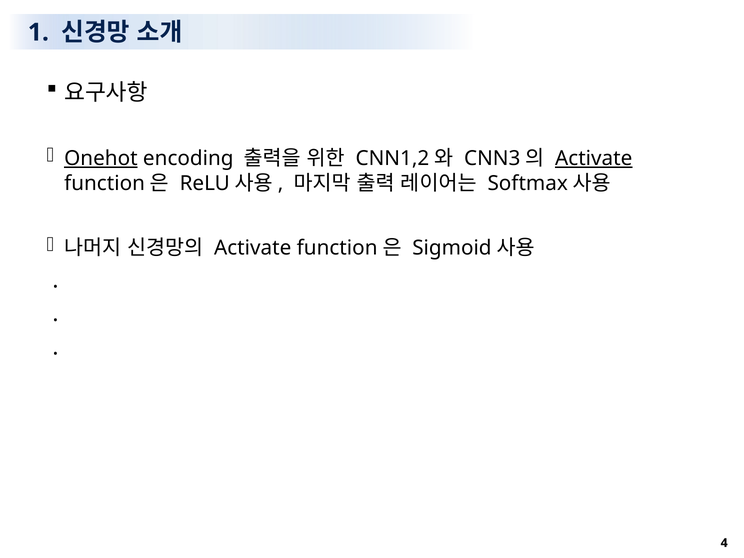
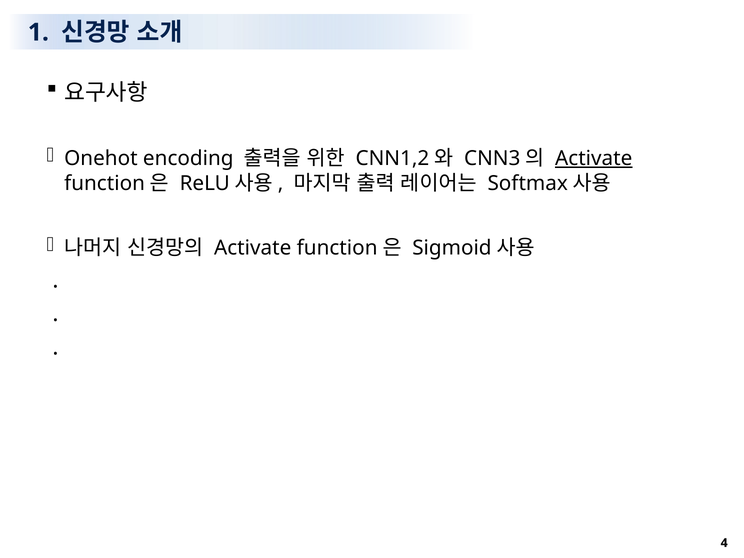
Onehot underline: present -> none
